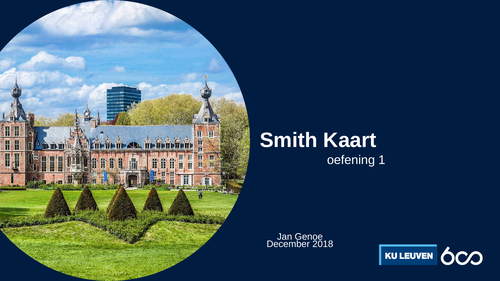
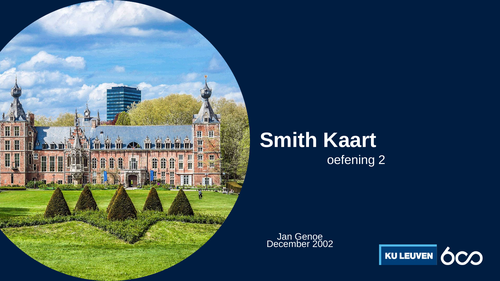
1: 1 -> 2
2018: 2018 -> 2002
